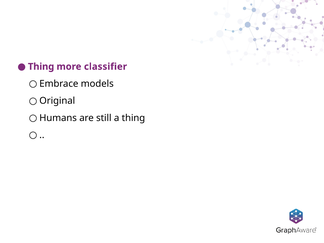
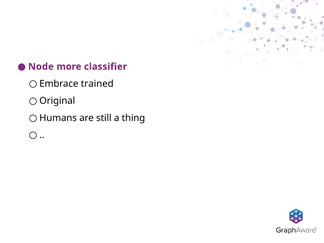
Thing at (41, 67): Thing -> Node
models: models -> trained
